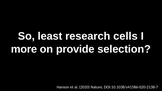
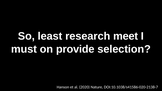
cells: cells -> meet
more: more -> must
